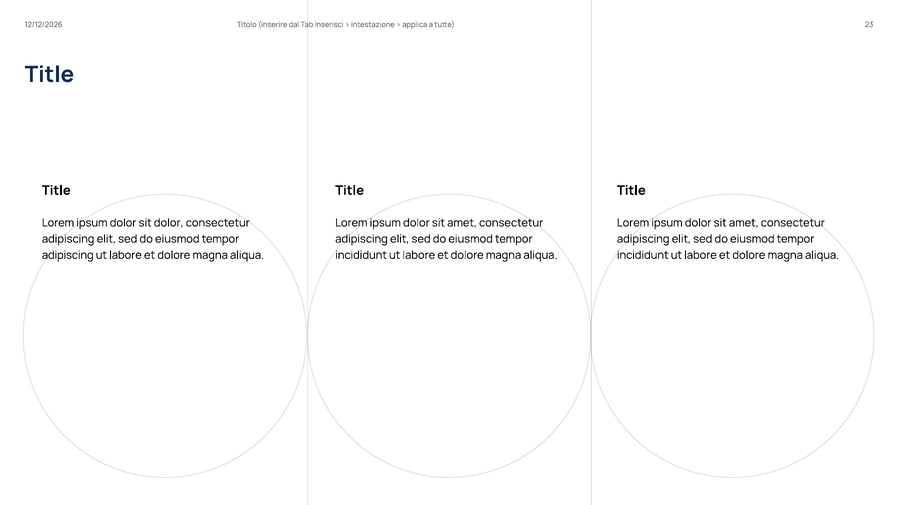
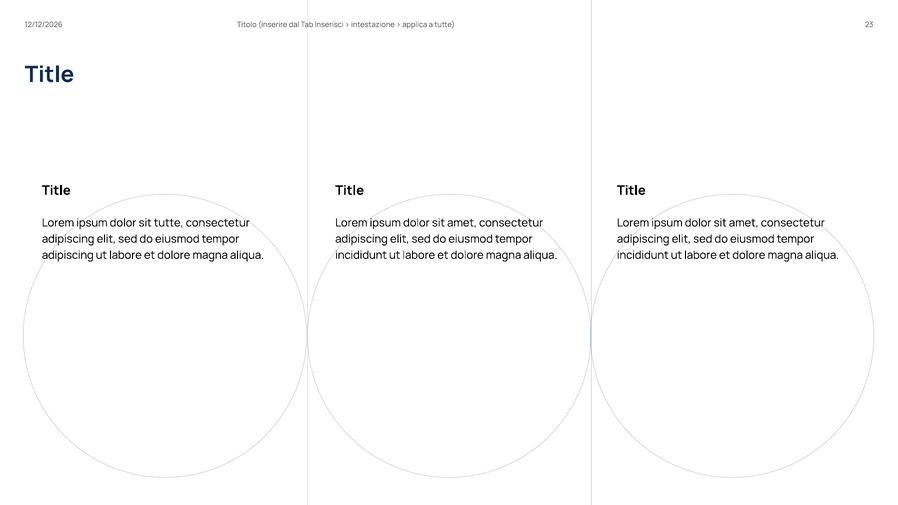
sit dolor: dolor -> tutte
